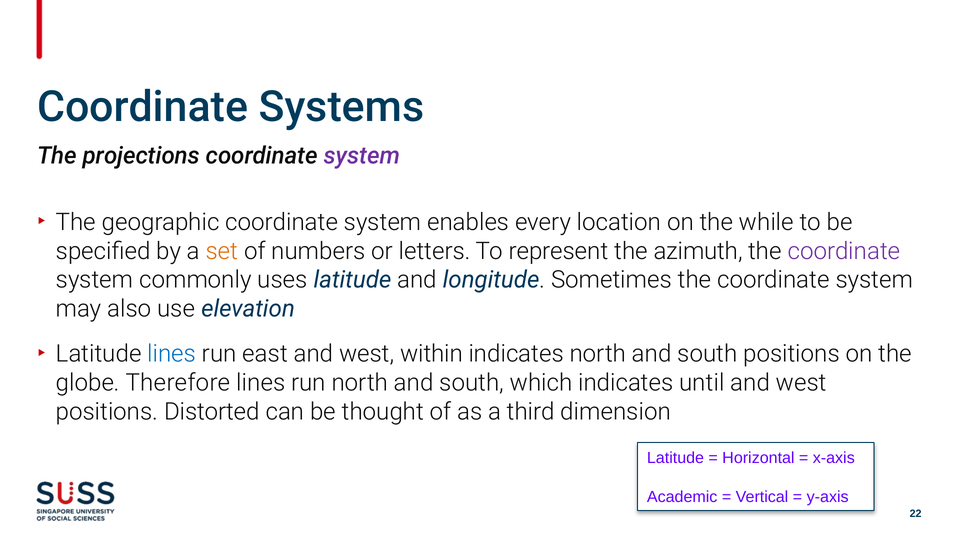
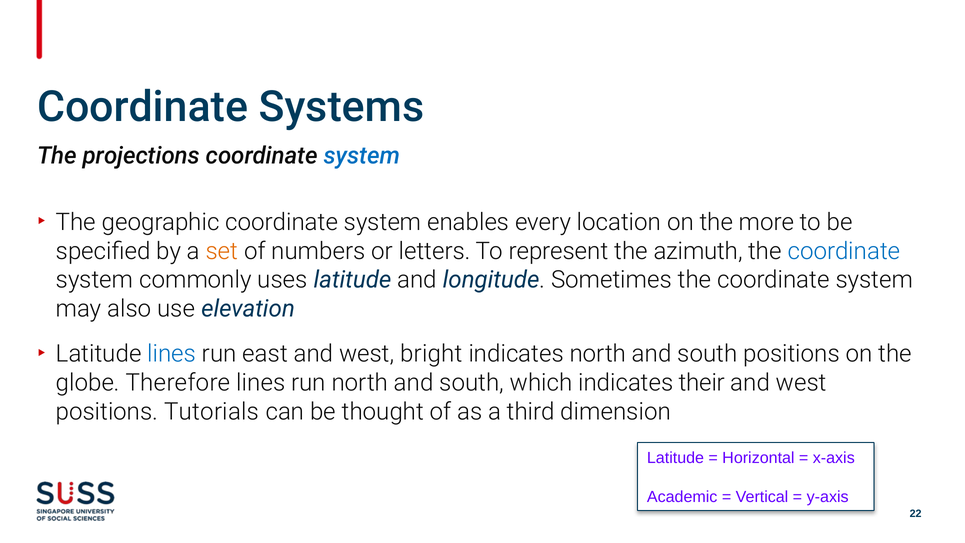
system at (362, 156) colour: purple -> blue
while: while -> more
coordinate at (844, 251) colour: purple -> blue
within: within -> bright
until: until -> their
Distorted: Distorted -> Tutorials
